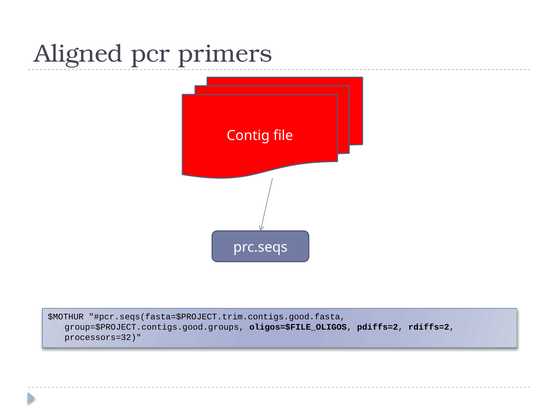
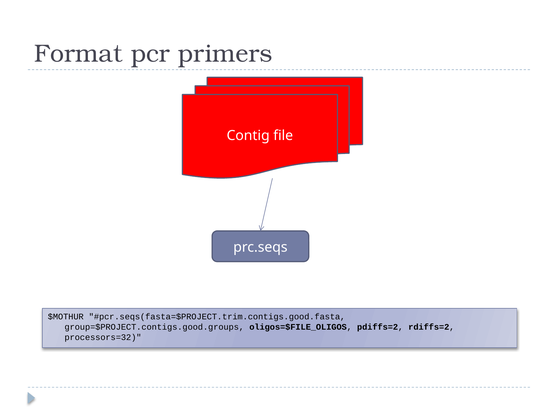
Aligned: Aligned -> Format
